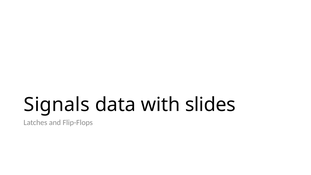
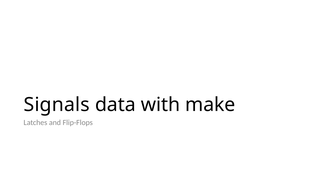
slides: slides -> make
